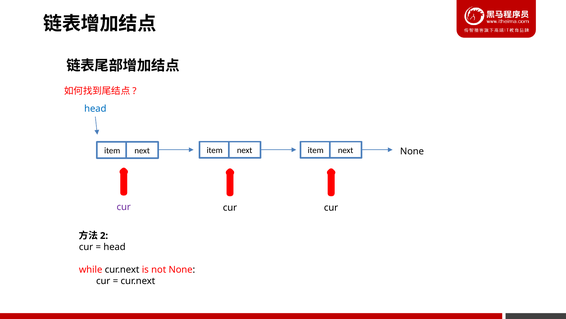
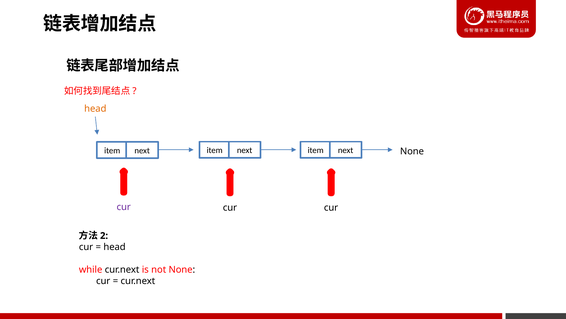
head at (95, 109) colour: blue -> orange
